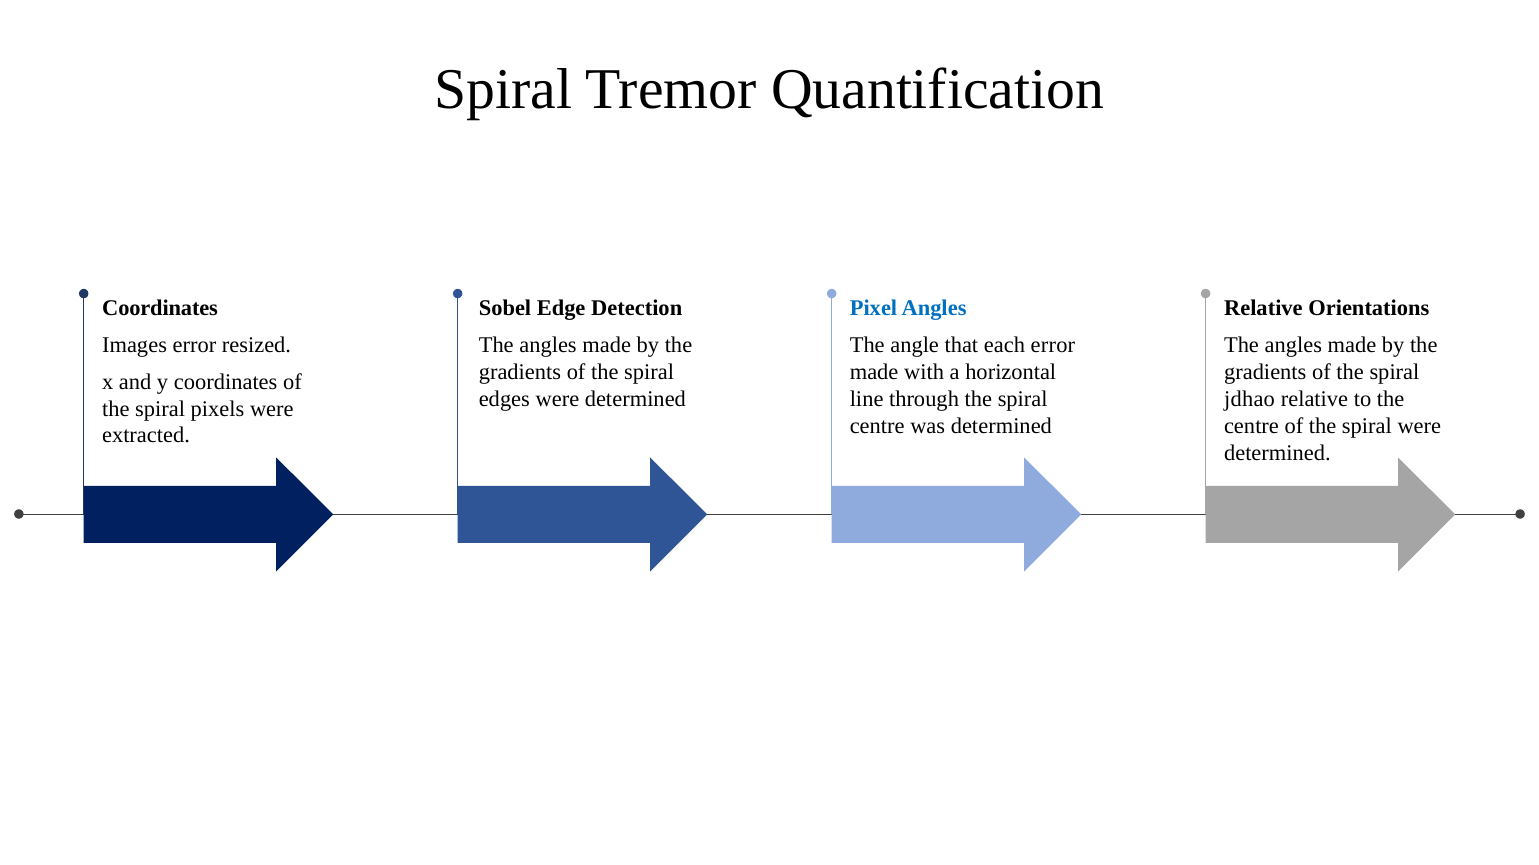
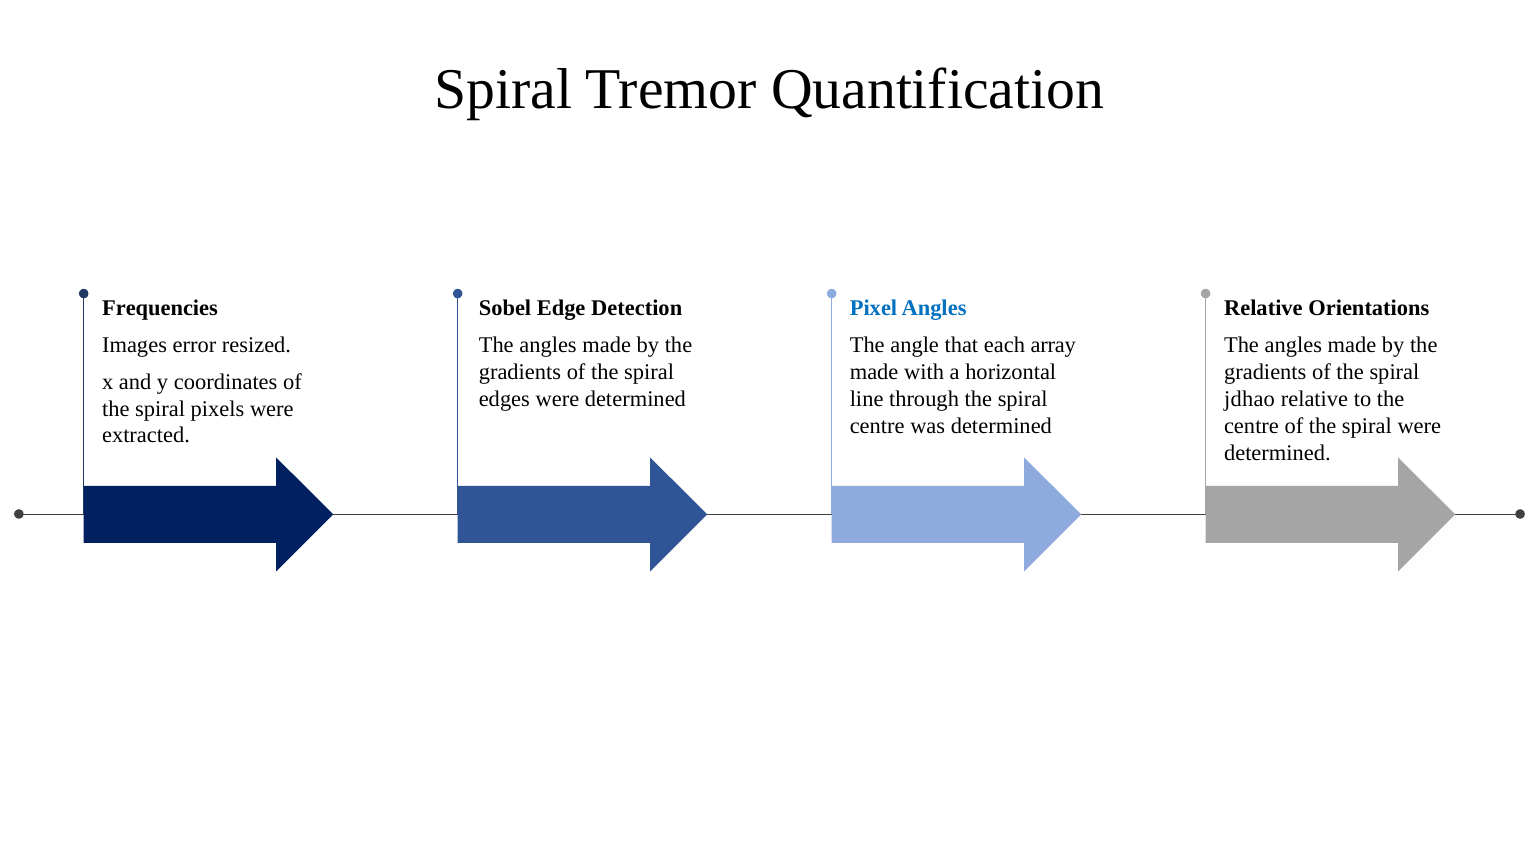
Coordinates at (160, 309): Coordinates -> Frequencies
each error: error -> array
